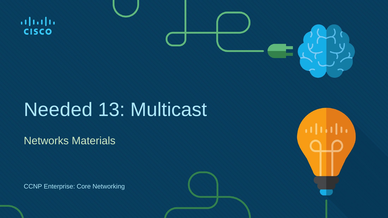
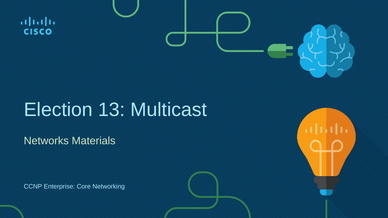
Needed: Needed -> Election
